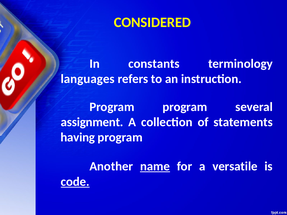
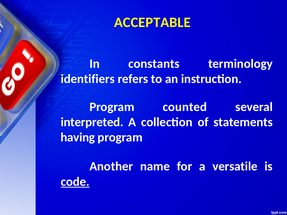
CONSIDERED: CONSIDERED -> ACCEPTABLE
languages: languages -> identifiers
Program program: program -> counted
assignment: assignment -> interpreted
name underline: present -> none
